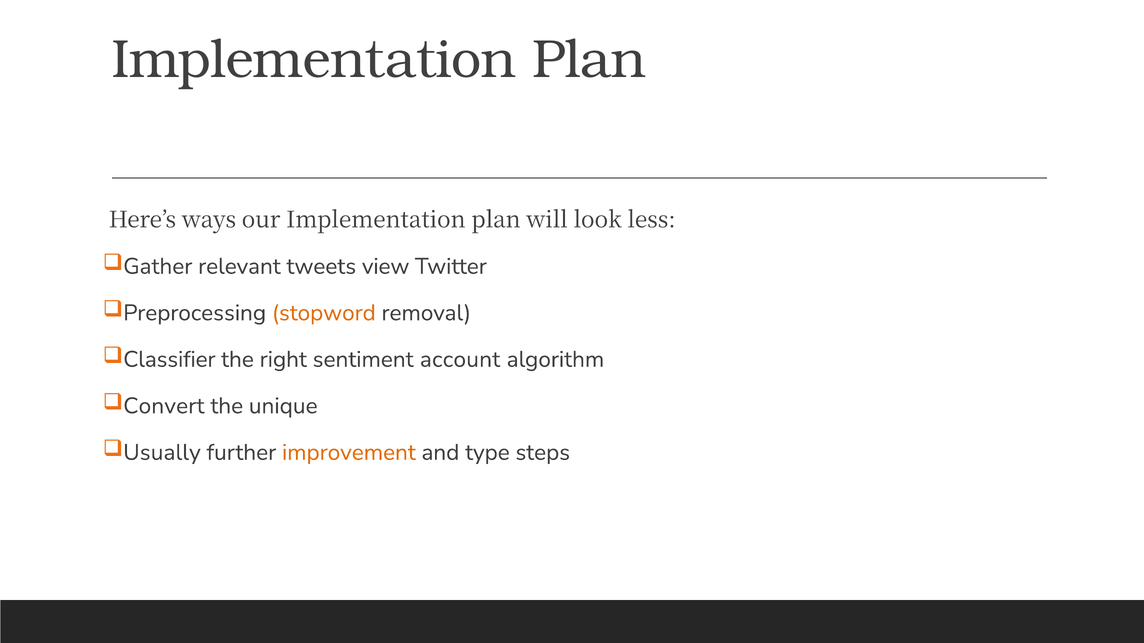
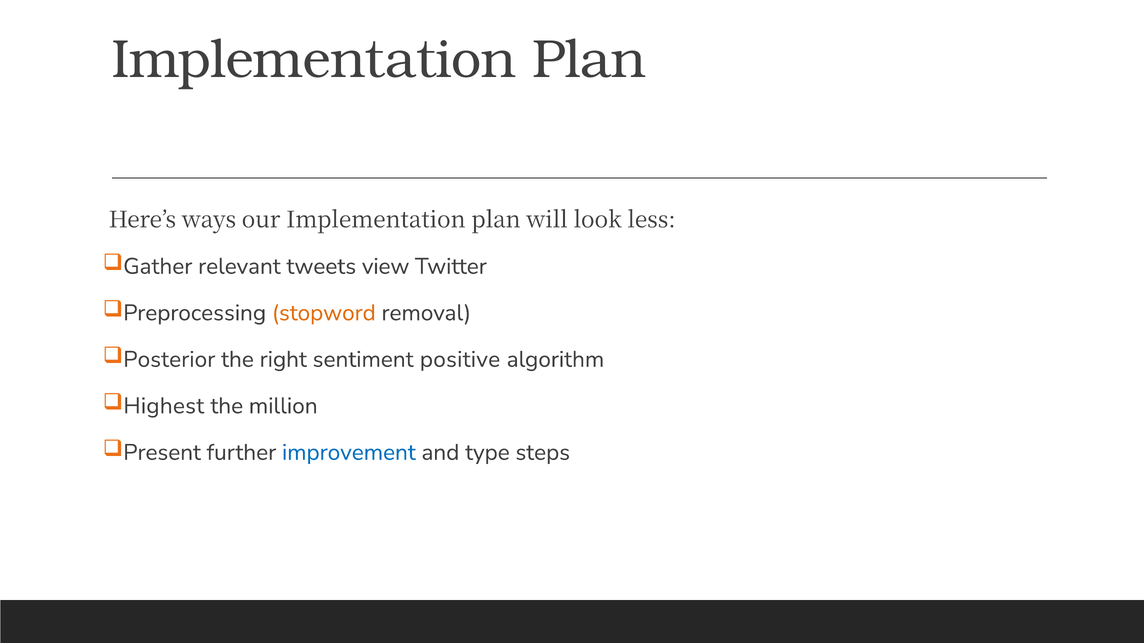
Classifier: Classifier -> Posterior
account: account -> positive
Convert: Convert -> Highest
unique: unique -> million
Usually: Usually -> Present
improvement colour: orange -> blue
